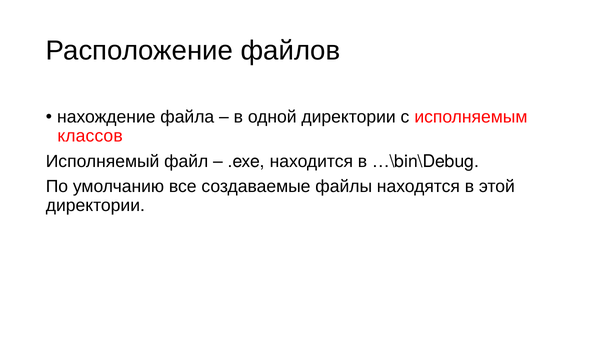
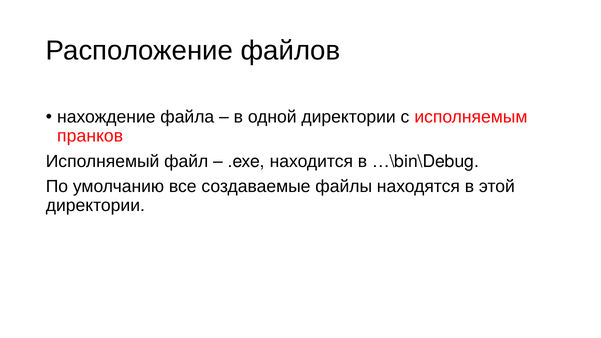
классов: классов -> пранков
